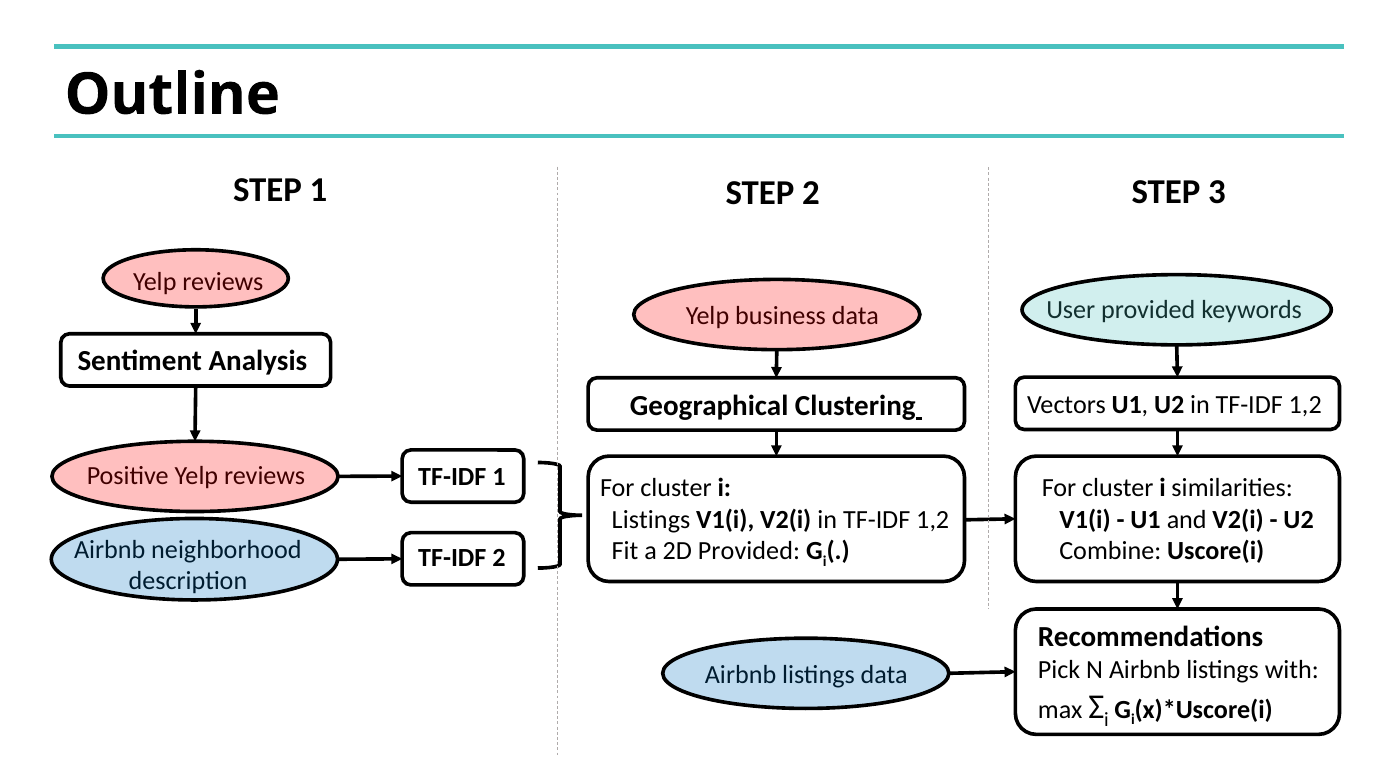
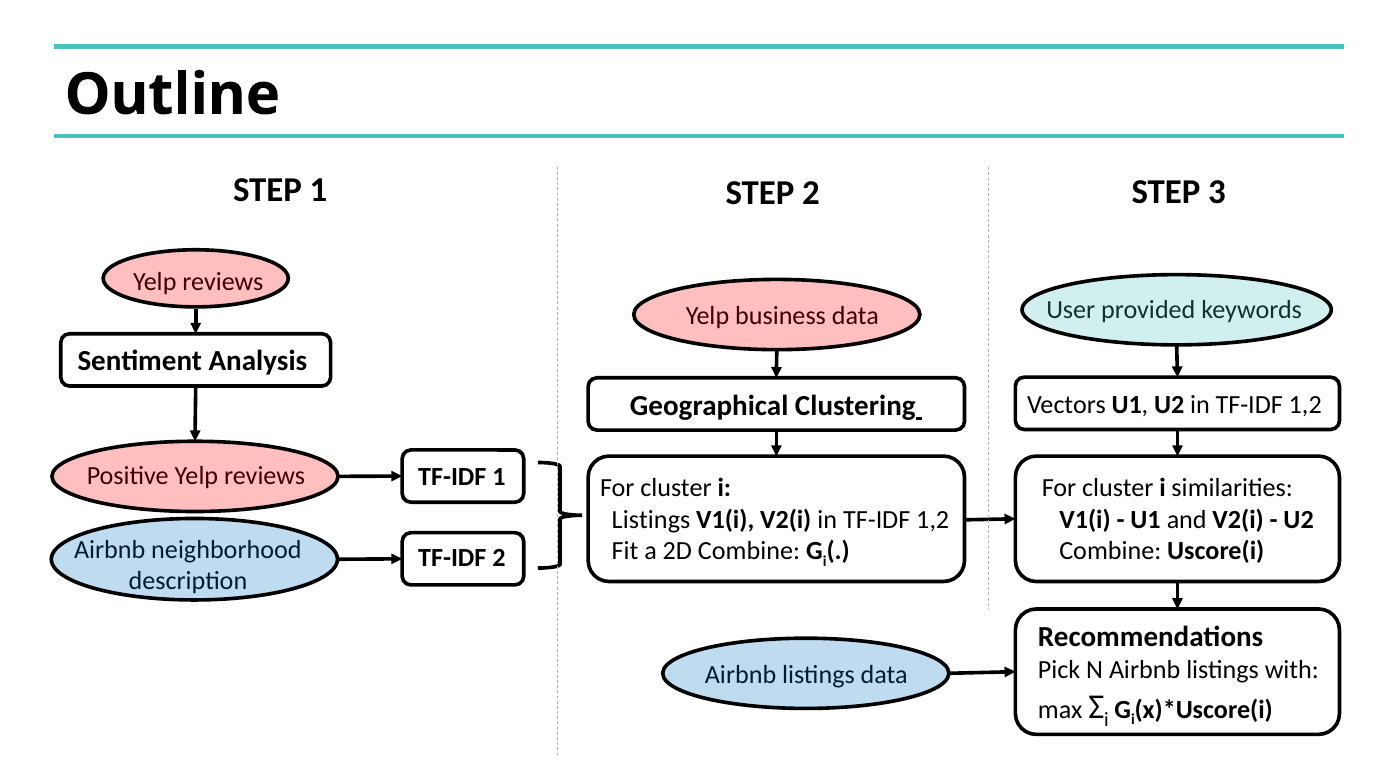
2D Provided: Provided -> Combine
